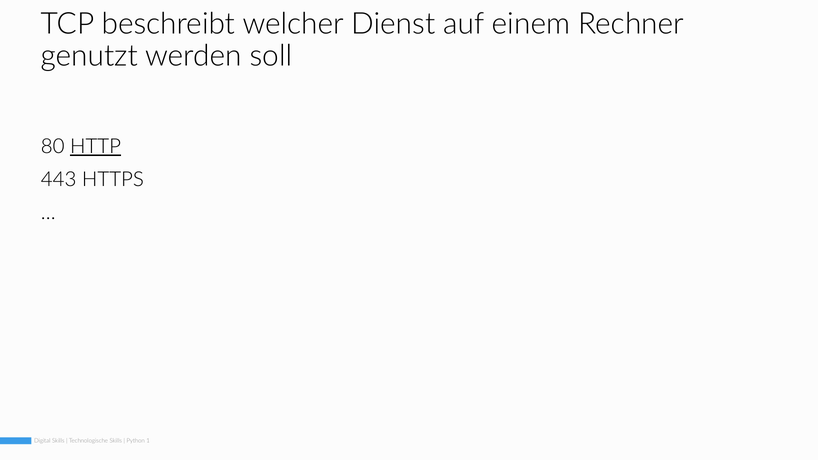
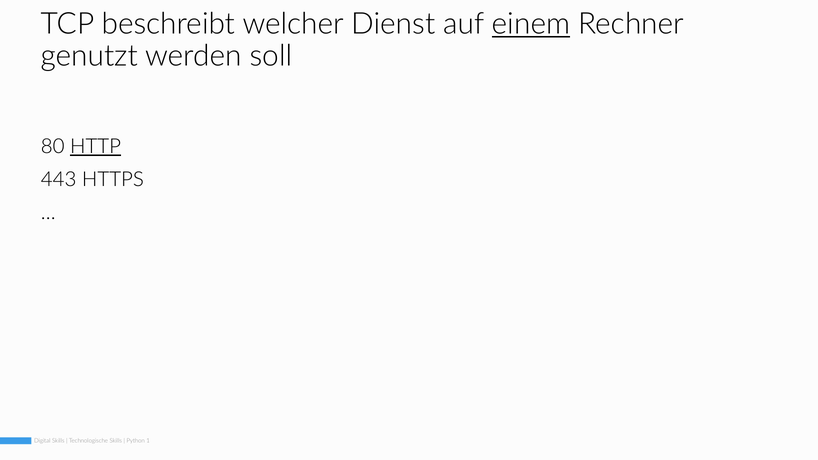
einem underline: none -> present
